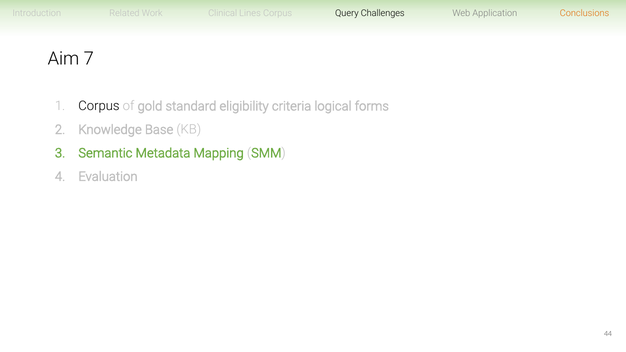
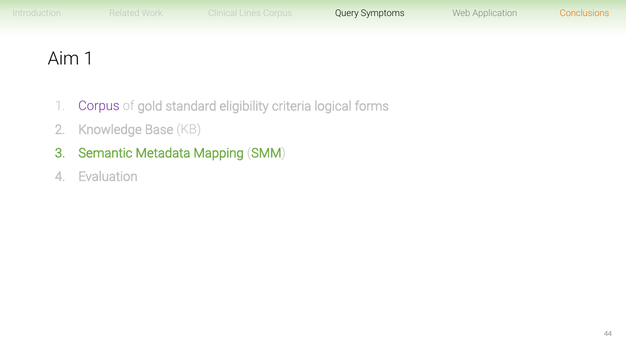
Challenges: Challenges -> Symptoms
Aim 7: 7 -> 1
Corpus at (99, 106) colour: black -> purple
